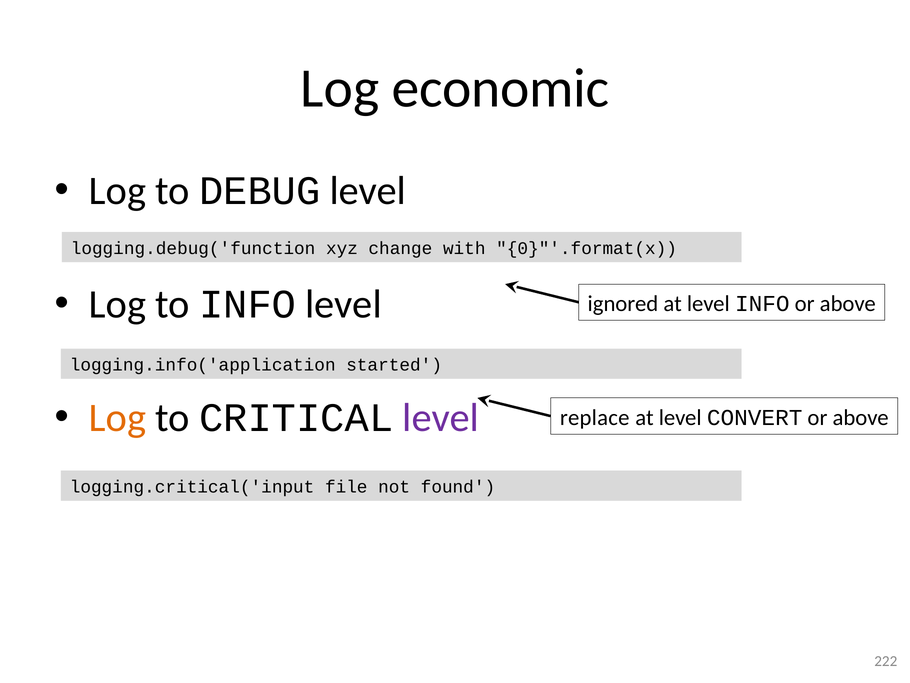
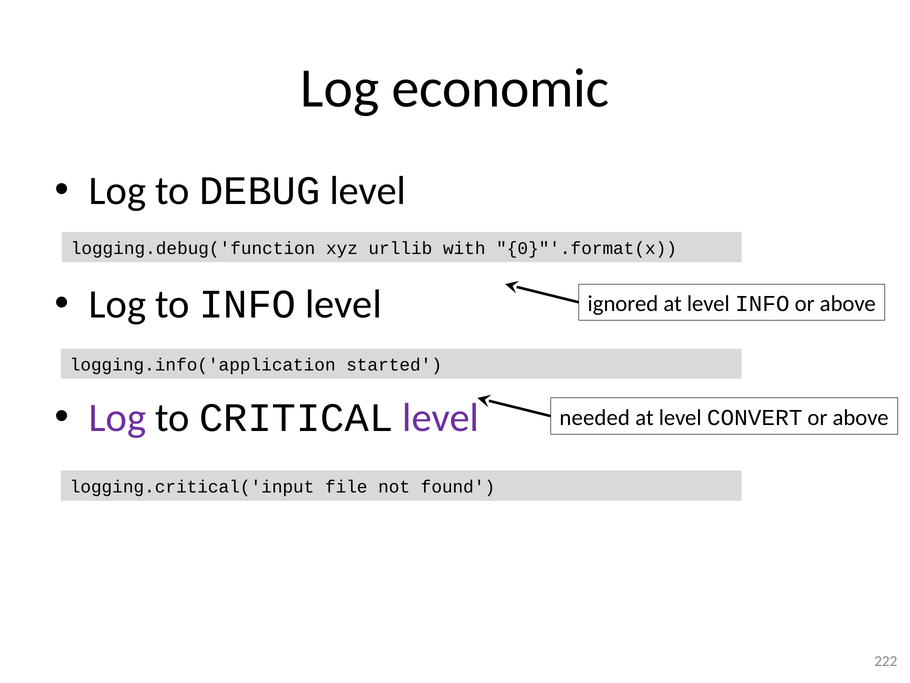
change: change -> urllib
Log at (117, 417) colour: orange -> purple
replace: replace -> needed
